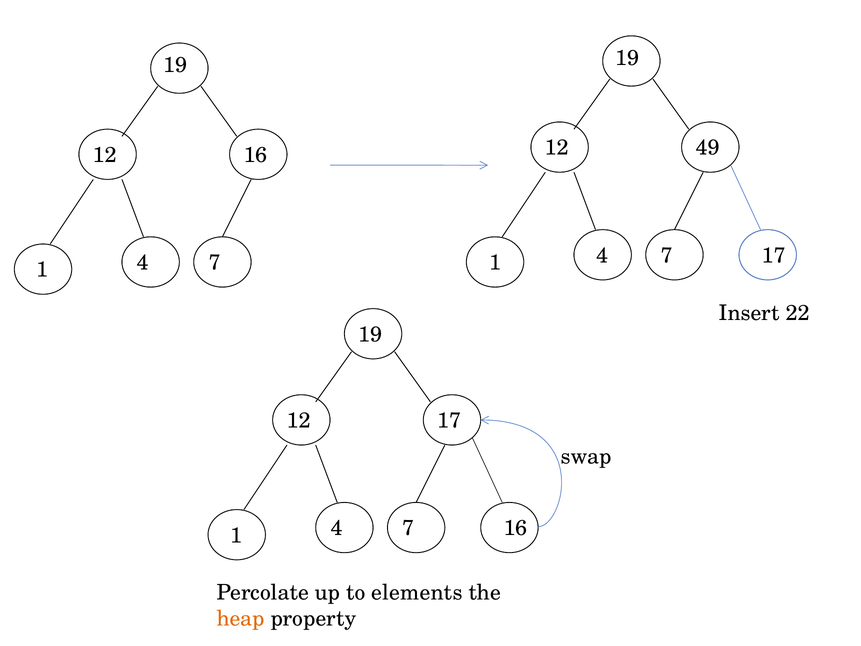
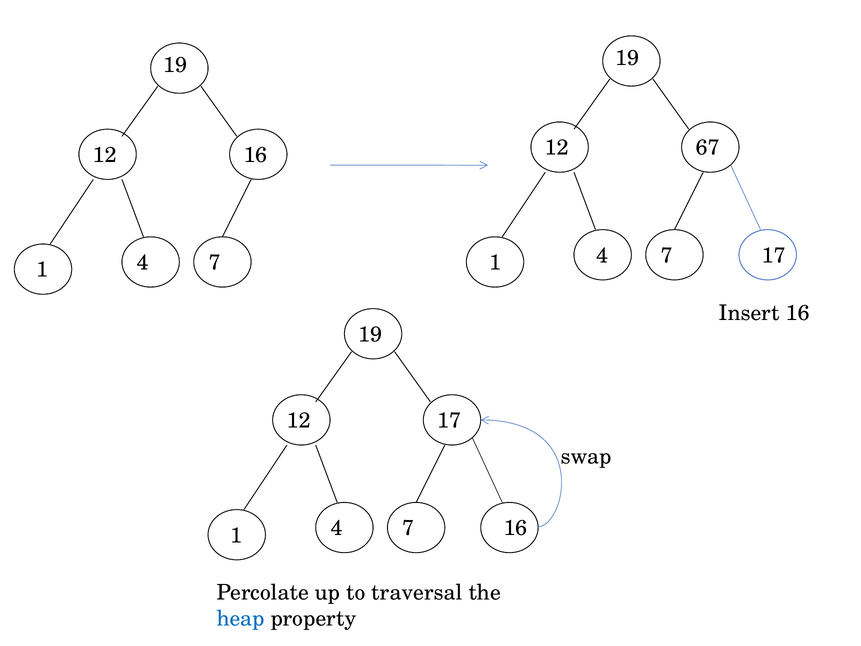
49: 49 -> 67
Insert 22: 22 -> 16
elements: elements -> traversal
heap colour: orange -> blue
